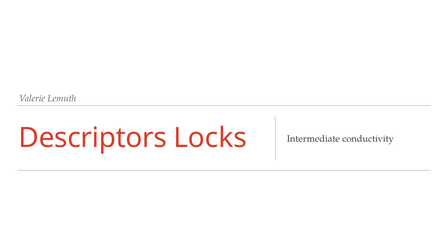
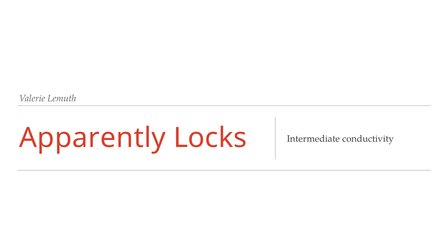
Descriptors: Descriptors -> Apparently
